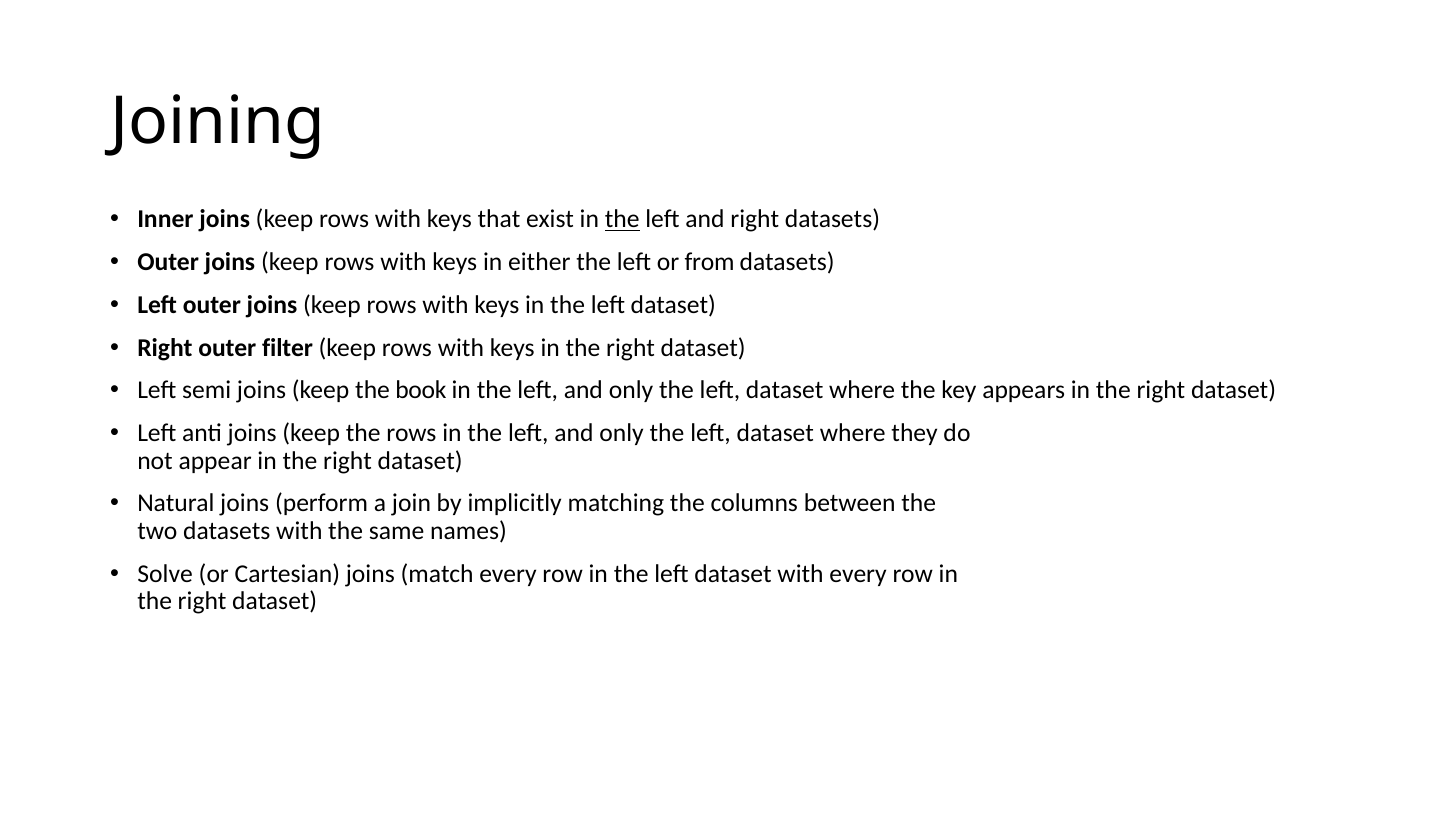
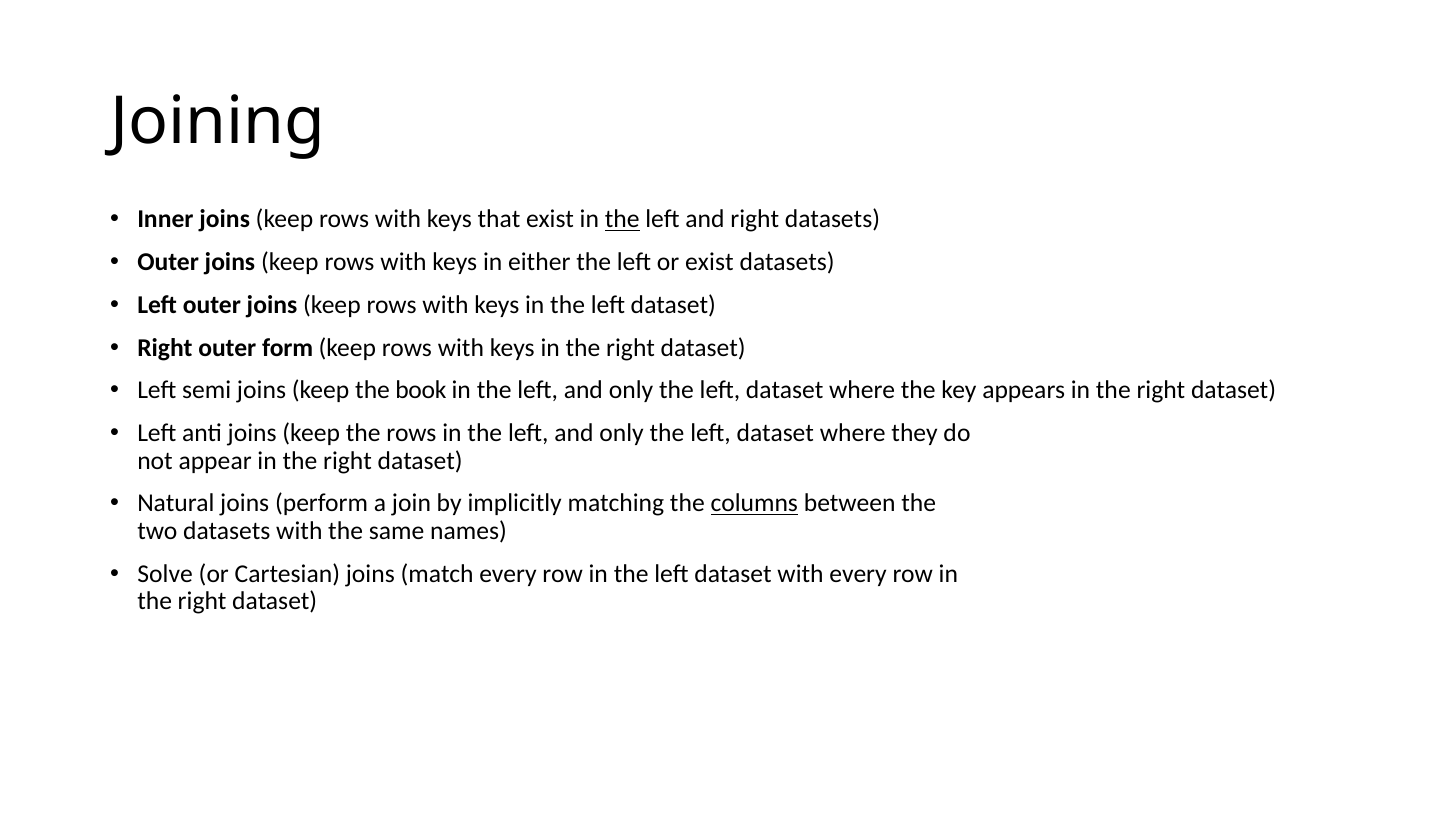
or from: from -> exist
filter: filter -> form
columns underline: none -> present
